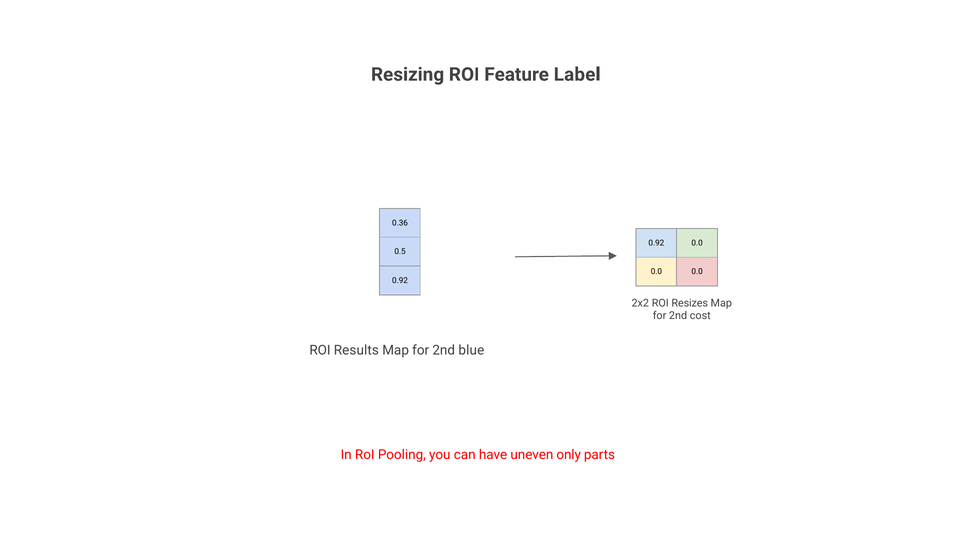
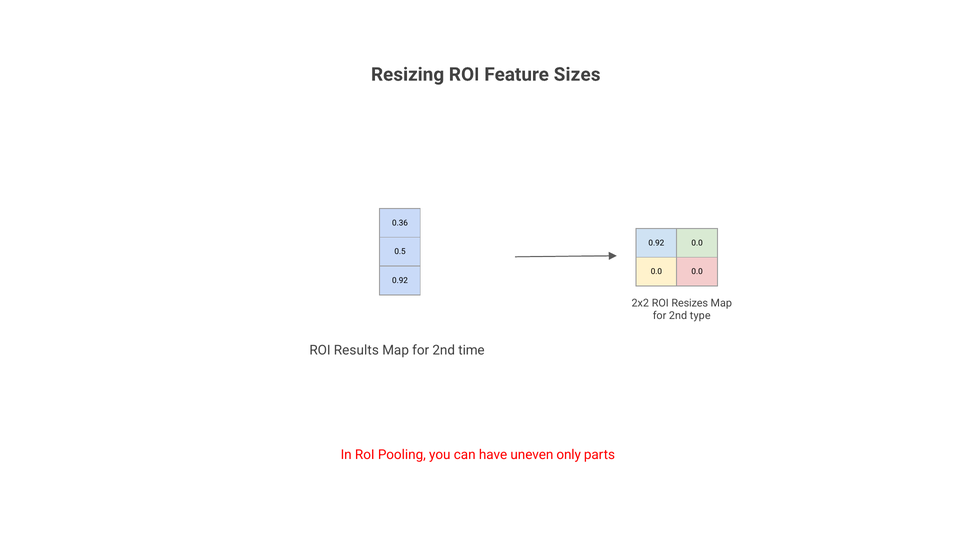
Label: Label -> Sizes
cost: cost -> type
blue: blue -> time
